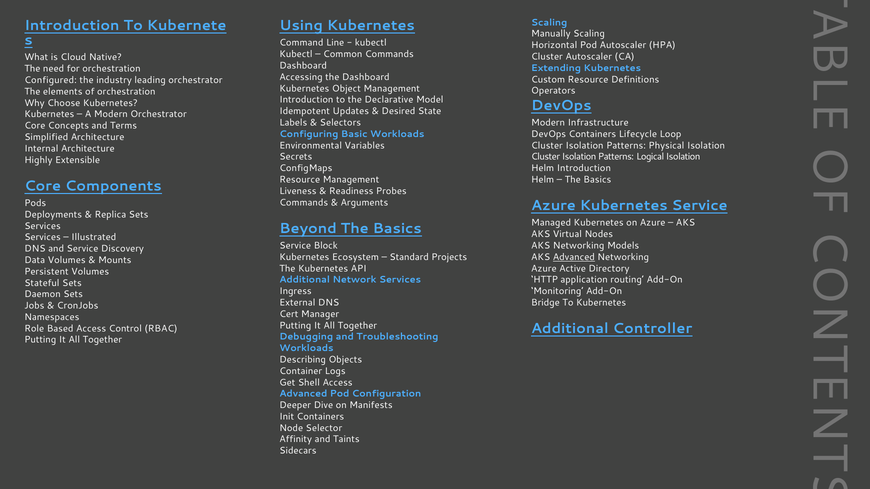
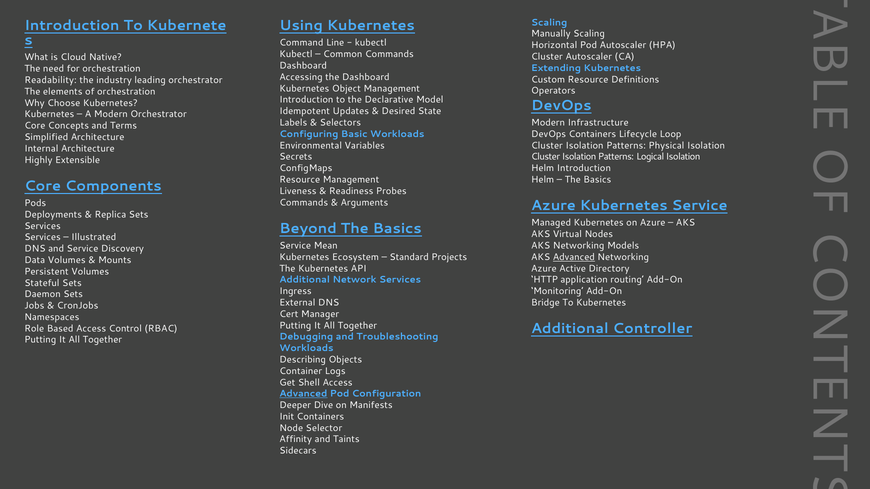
Configured: Configured -> Readability
Block: Block -> Mean
Advanced at (303, 394) underline: none -> present
